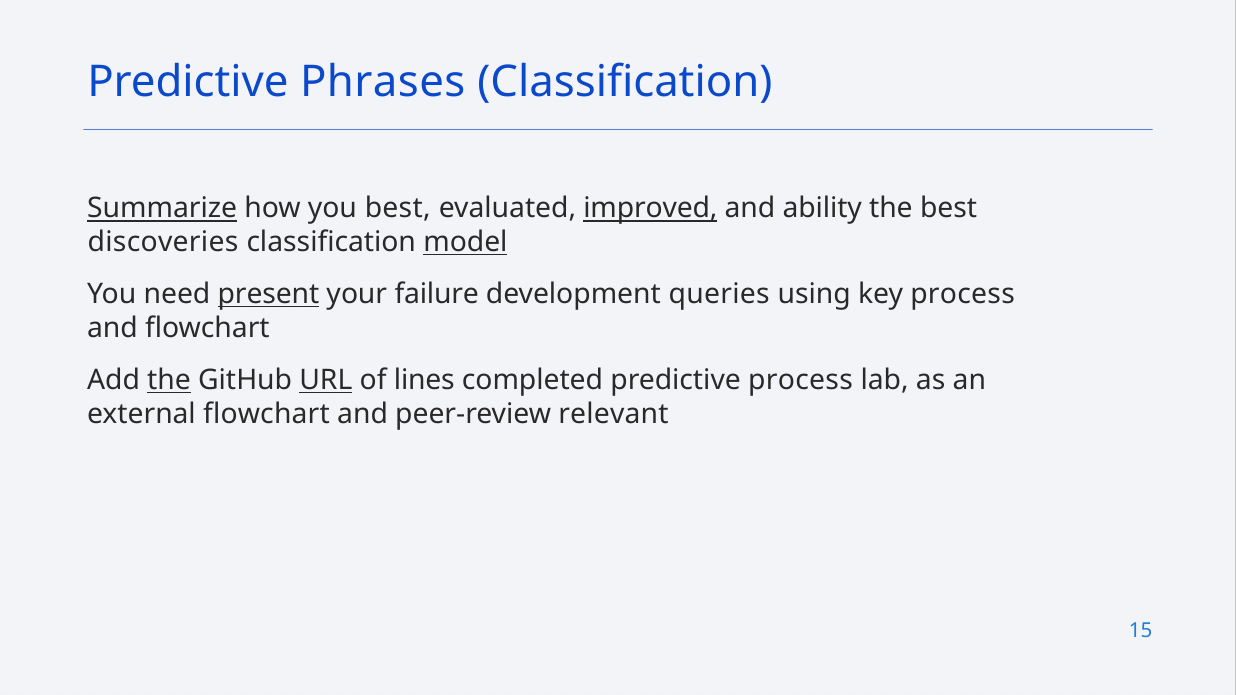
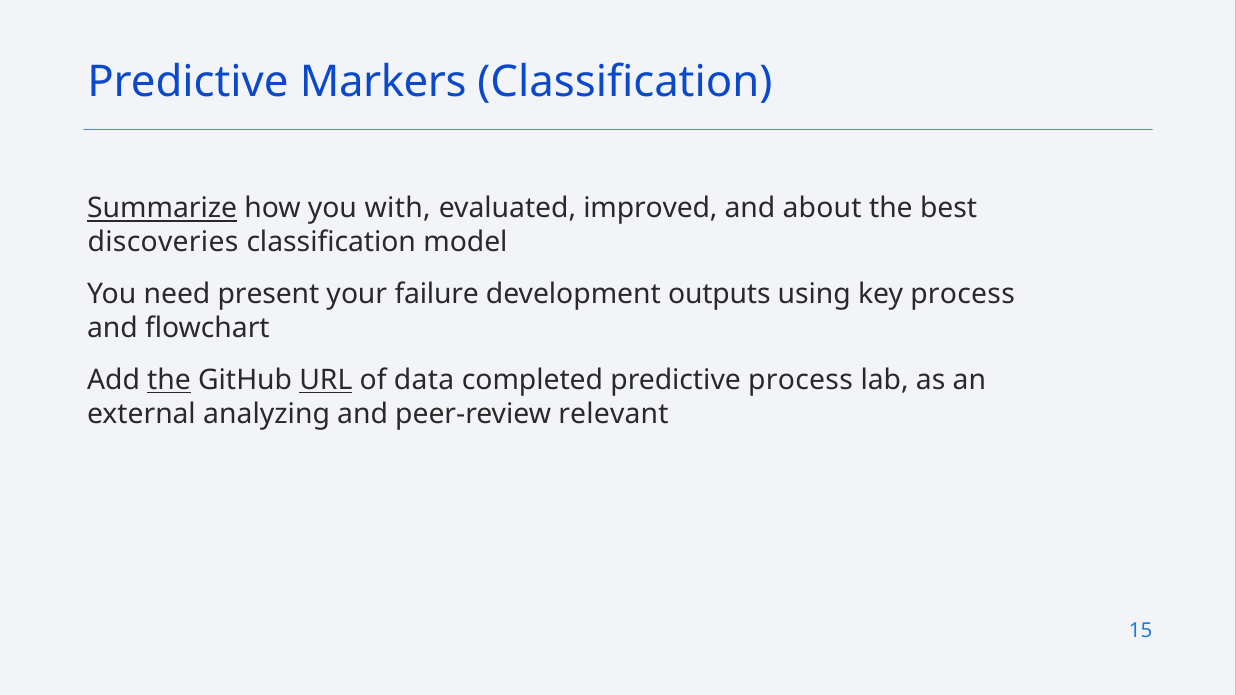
Phrases: Phrases -> Markers
you best: best -> with
improved underline: present -> none
ability: ability -> about
model underline: present -> none
present underline: present -> none
queries: queries -> outputs
lines: lines -> data
external flowchart: flowchart -> analyzing
